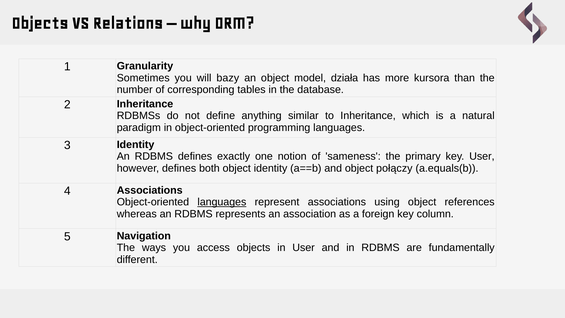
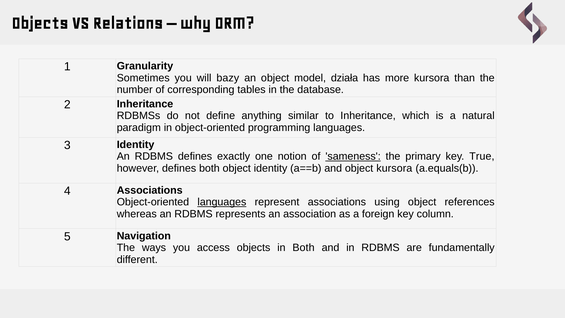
sameness underline: none -> present
key User: User -> True
object połączy: połączy -> kursora
in User: User -> Both
